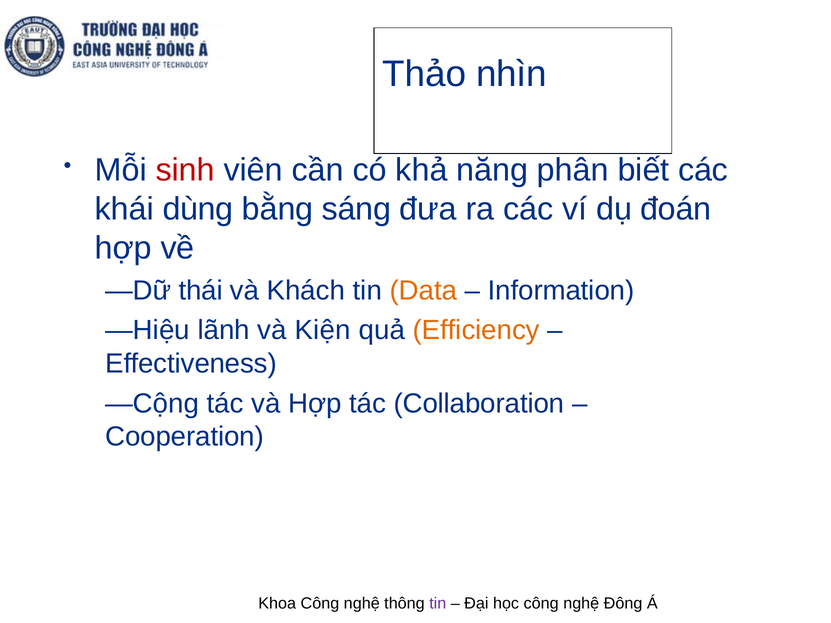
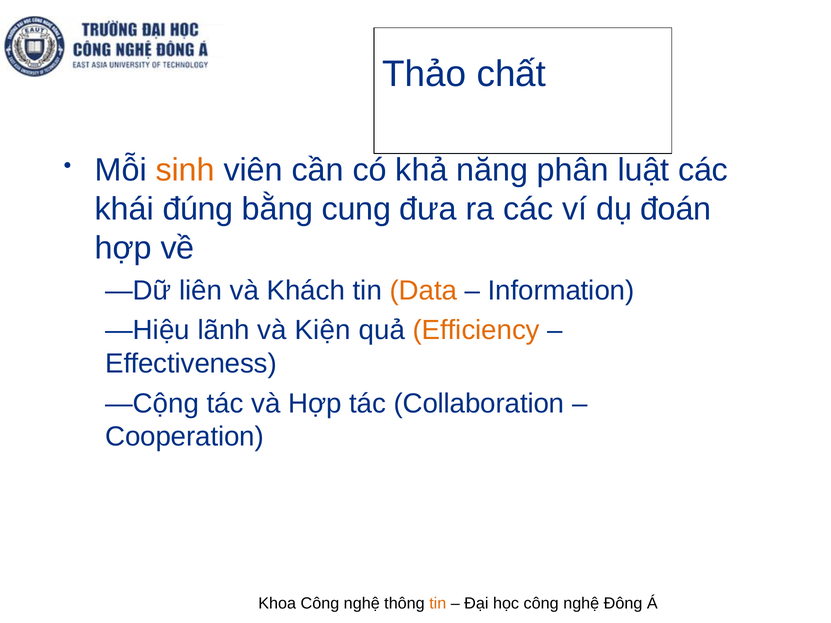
nhìn: nhìn -> chất
sinh colour: red -> orange
biết: biết -> luật
dùng: dùng -> đúng
sáng: sáng -> cung
thái: thái -> liên
tin at (438, 604) colour: purple -> orange
